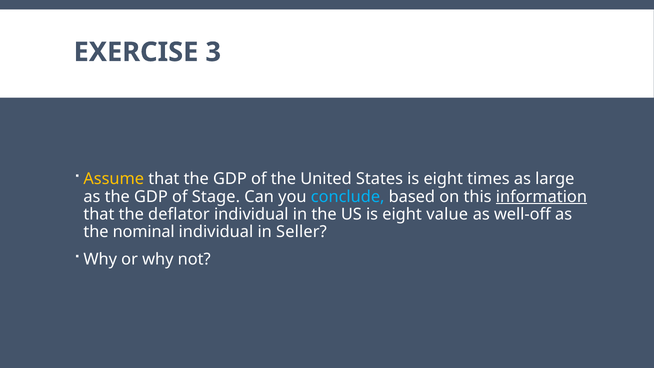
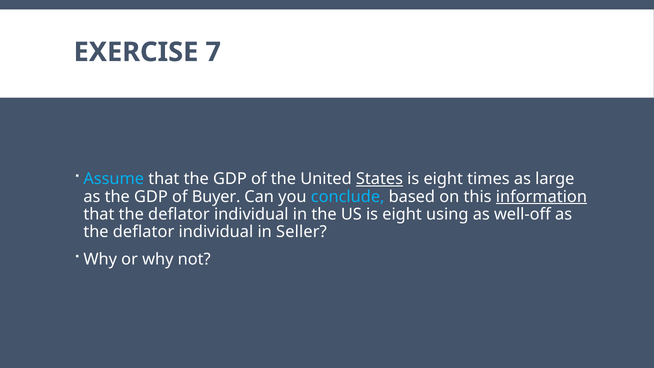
3: 3 -> 7
Assume colour: yellow -> light blue
States underline: none -> present
Stage: Stage -> Buyer
value: value -> using
nominal at (144, 232): nominal -> deflator
